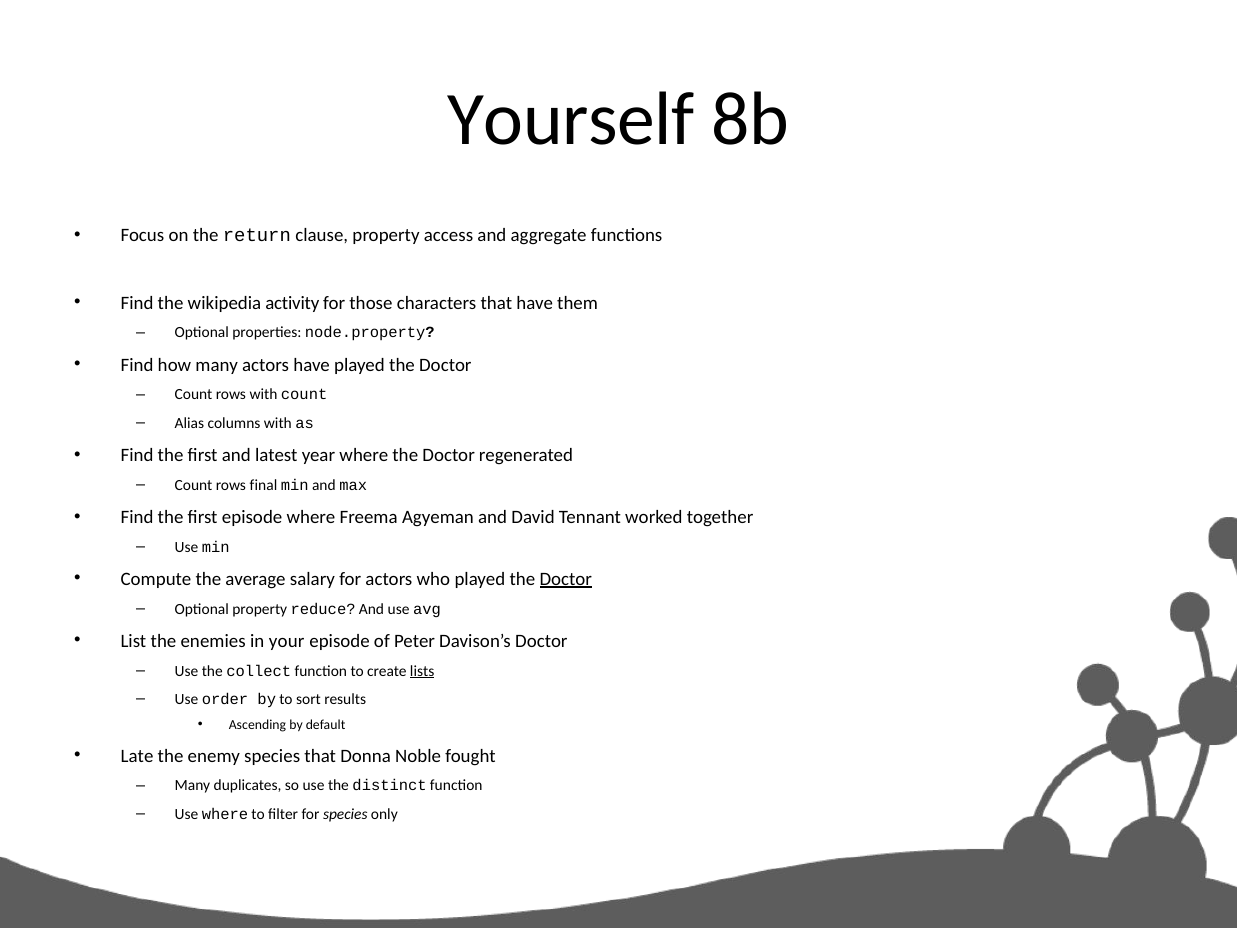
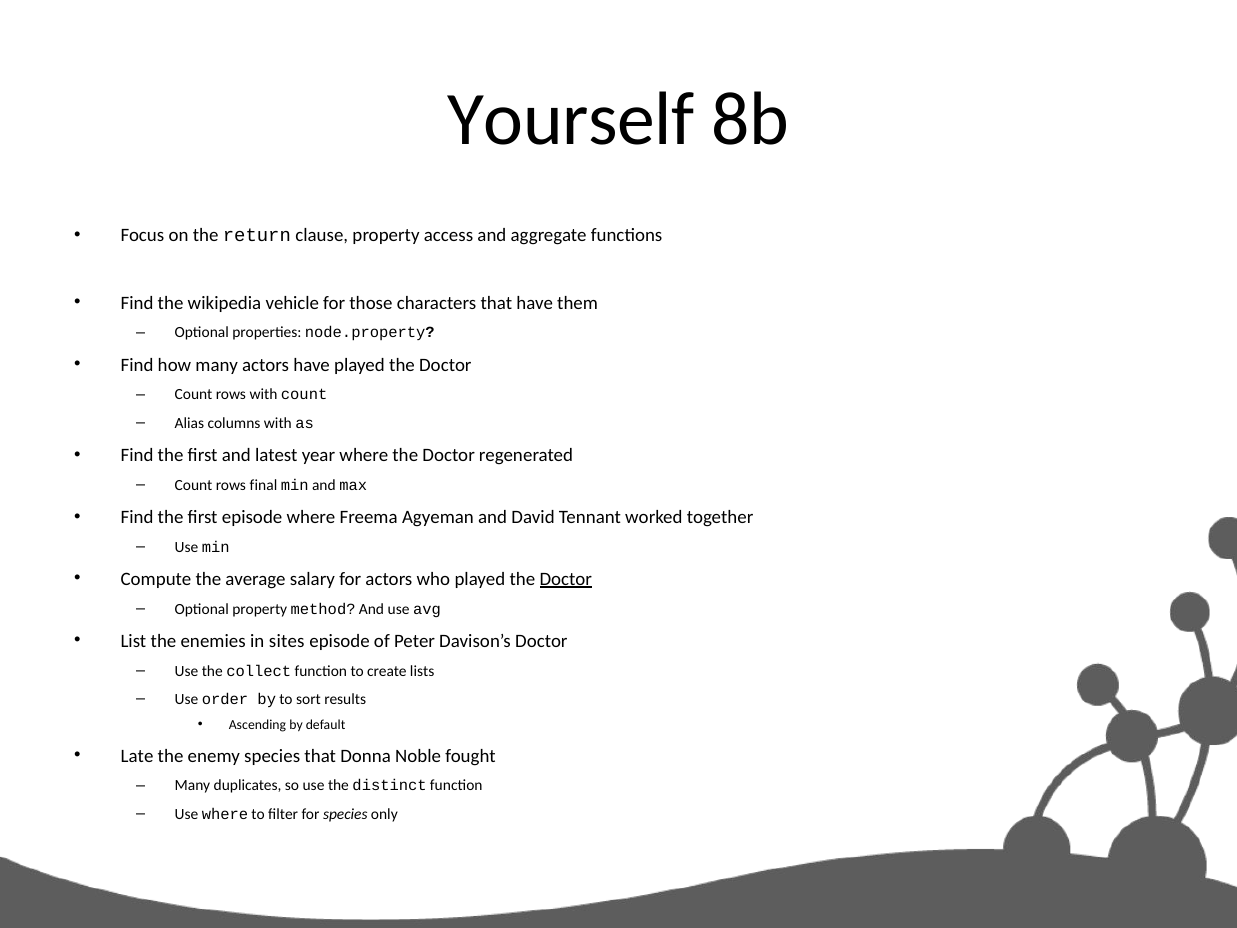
activity: activity -> vehicle
reduce: reduce -> method
your: your -> sites
lists underline: present -> none
